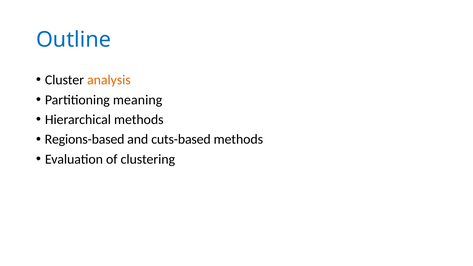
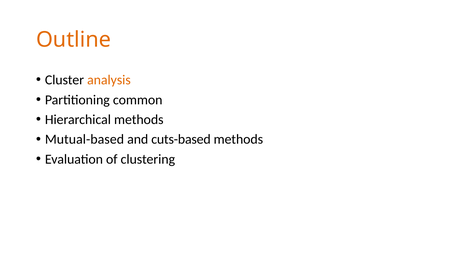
Outline colour: blue -> orange
meaning: meaning -> common
Regions-based: Regions-based -> Mutual-based
